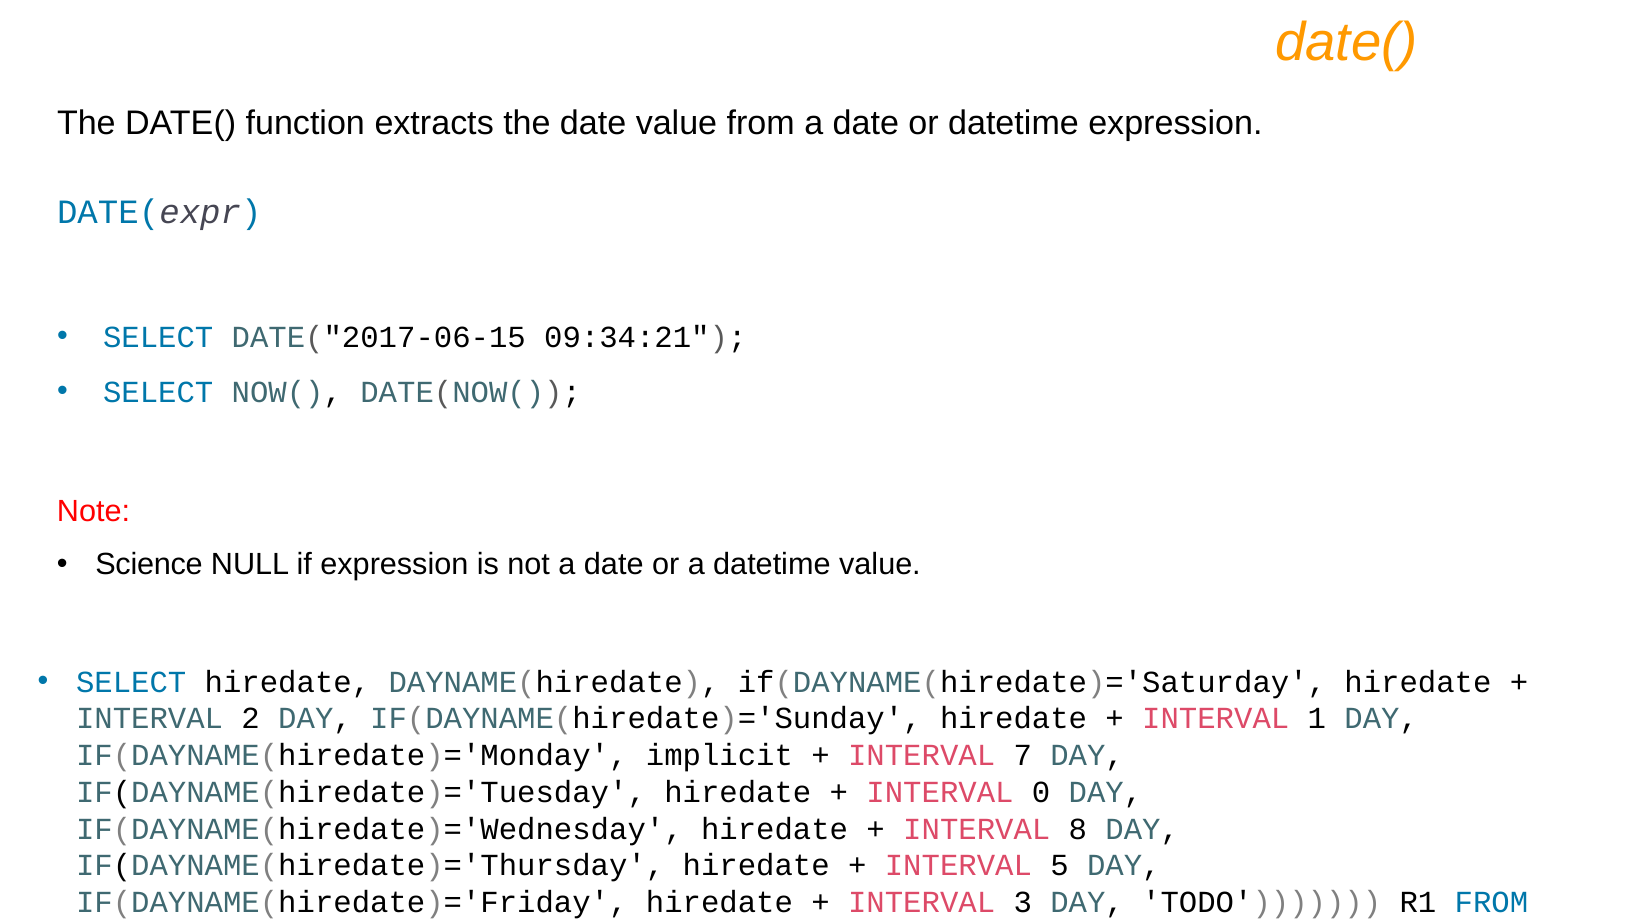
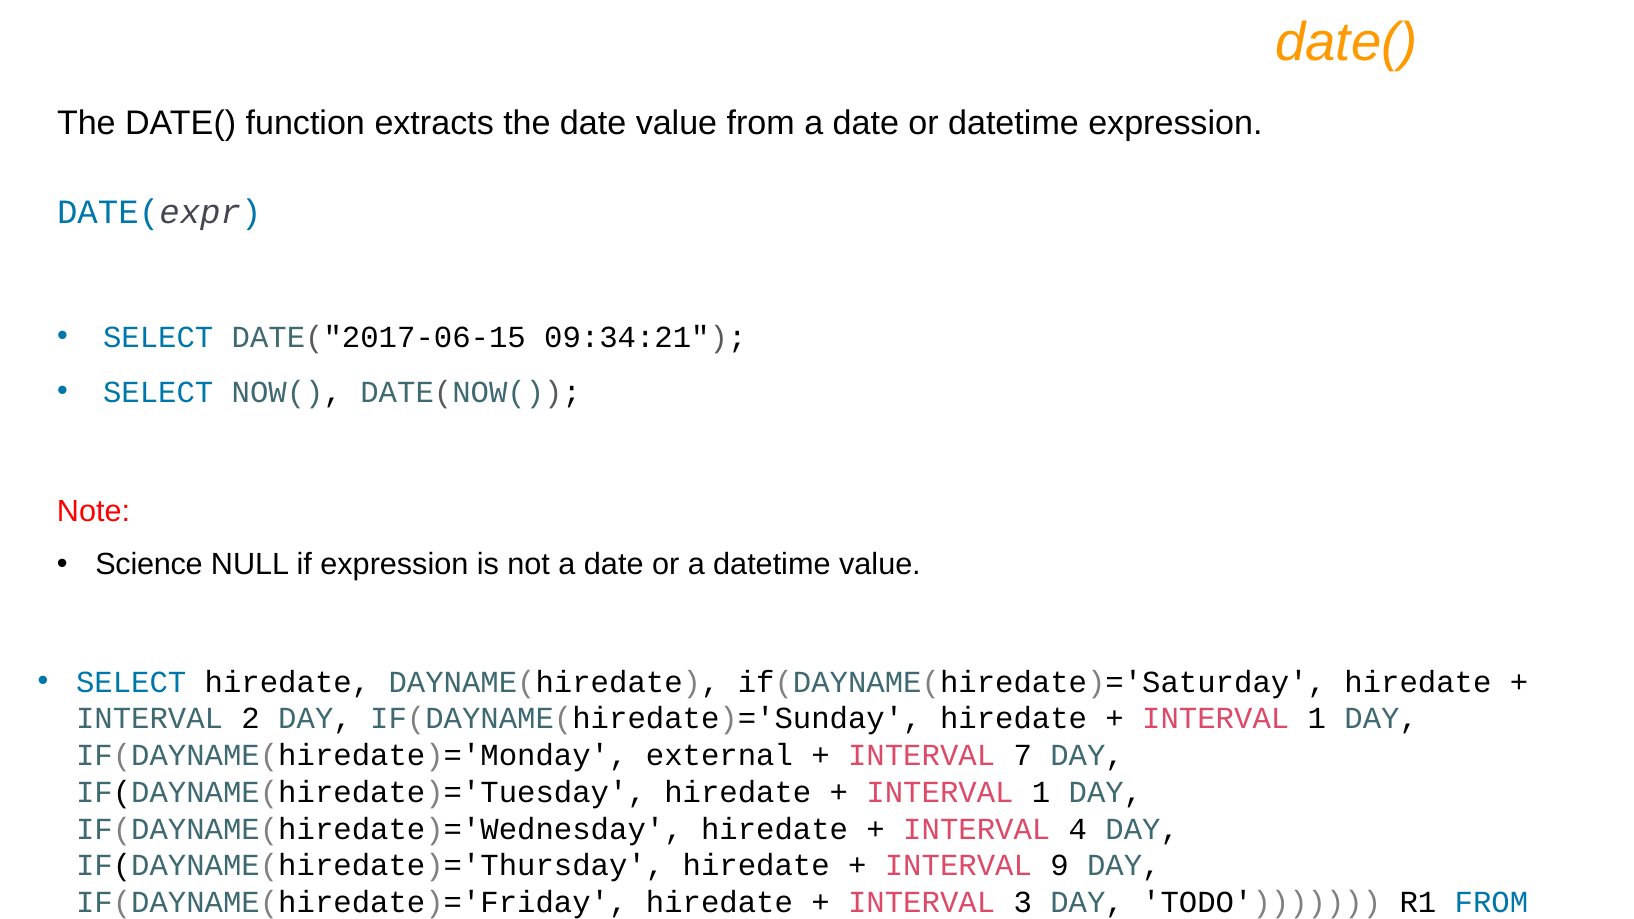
implicit: implicit -> external
0 at (1041, 792): 0 -> 1
8: 8 -> 4
5: 5 -> 9
